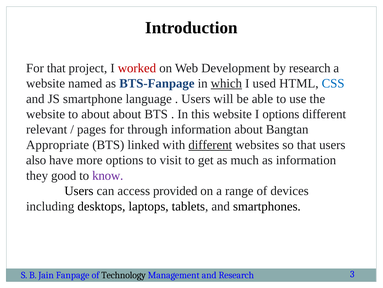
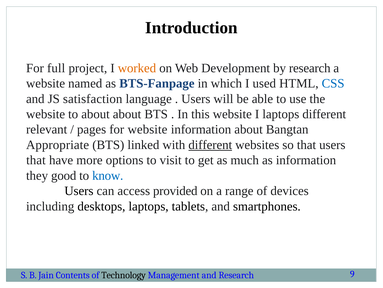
For that: that -> full
worked colour: red -> orange
which underline: present -> none
smartphone: smartphone -> satisfaction
I options: options -> laptops
for through: through -> website
also at (36, 160): also -> that
know colour: purple -> blue
Fanpage: Fanpage -> Contents
3: 3 -> 9
